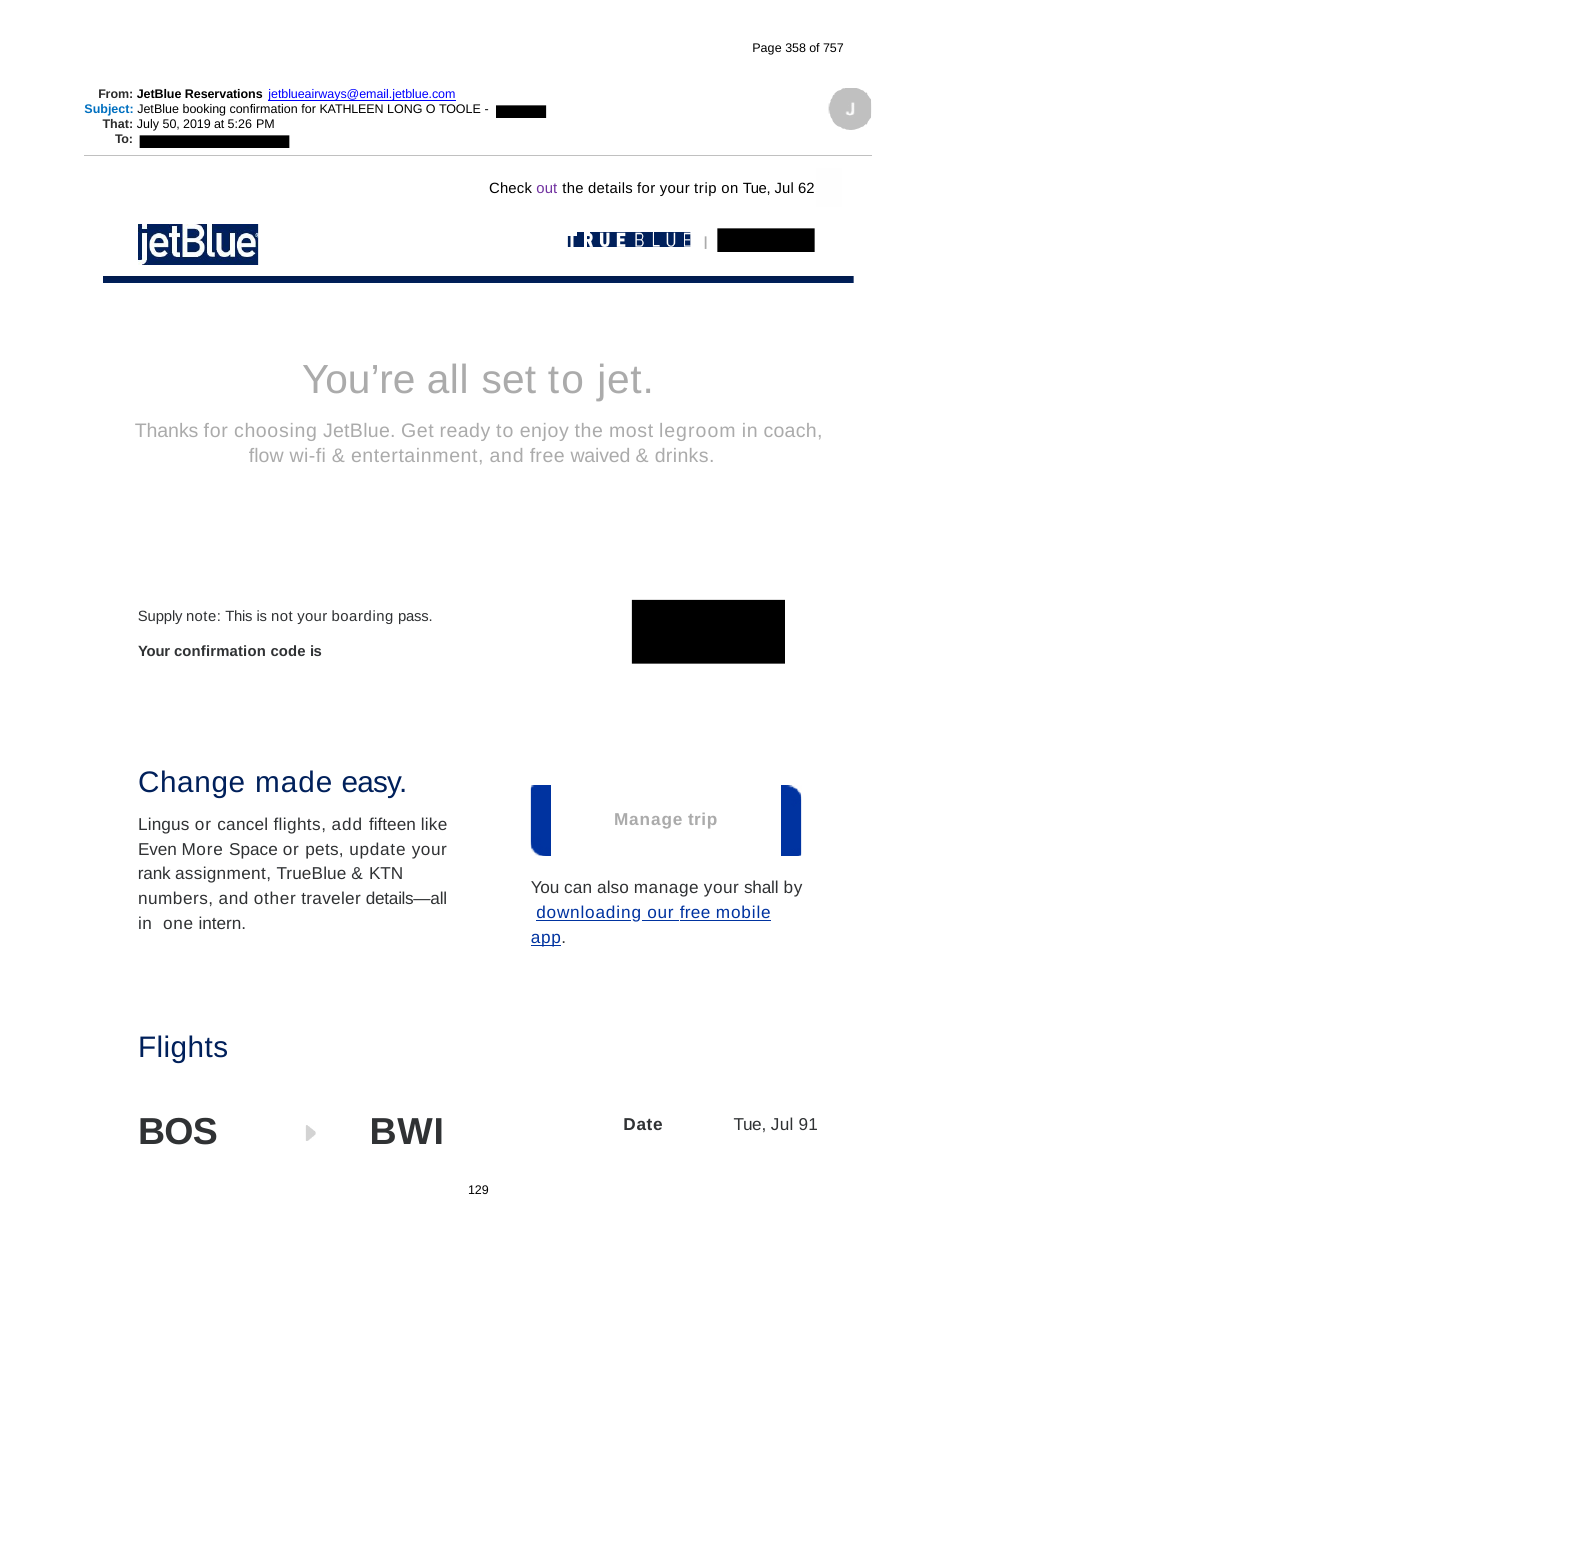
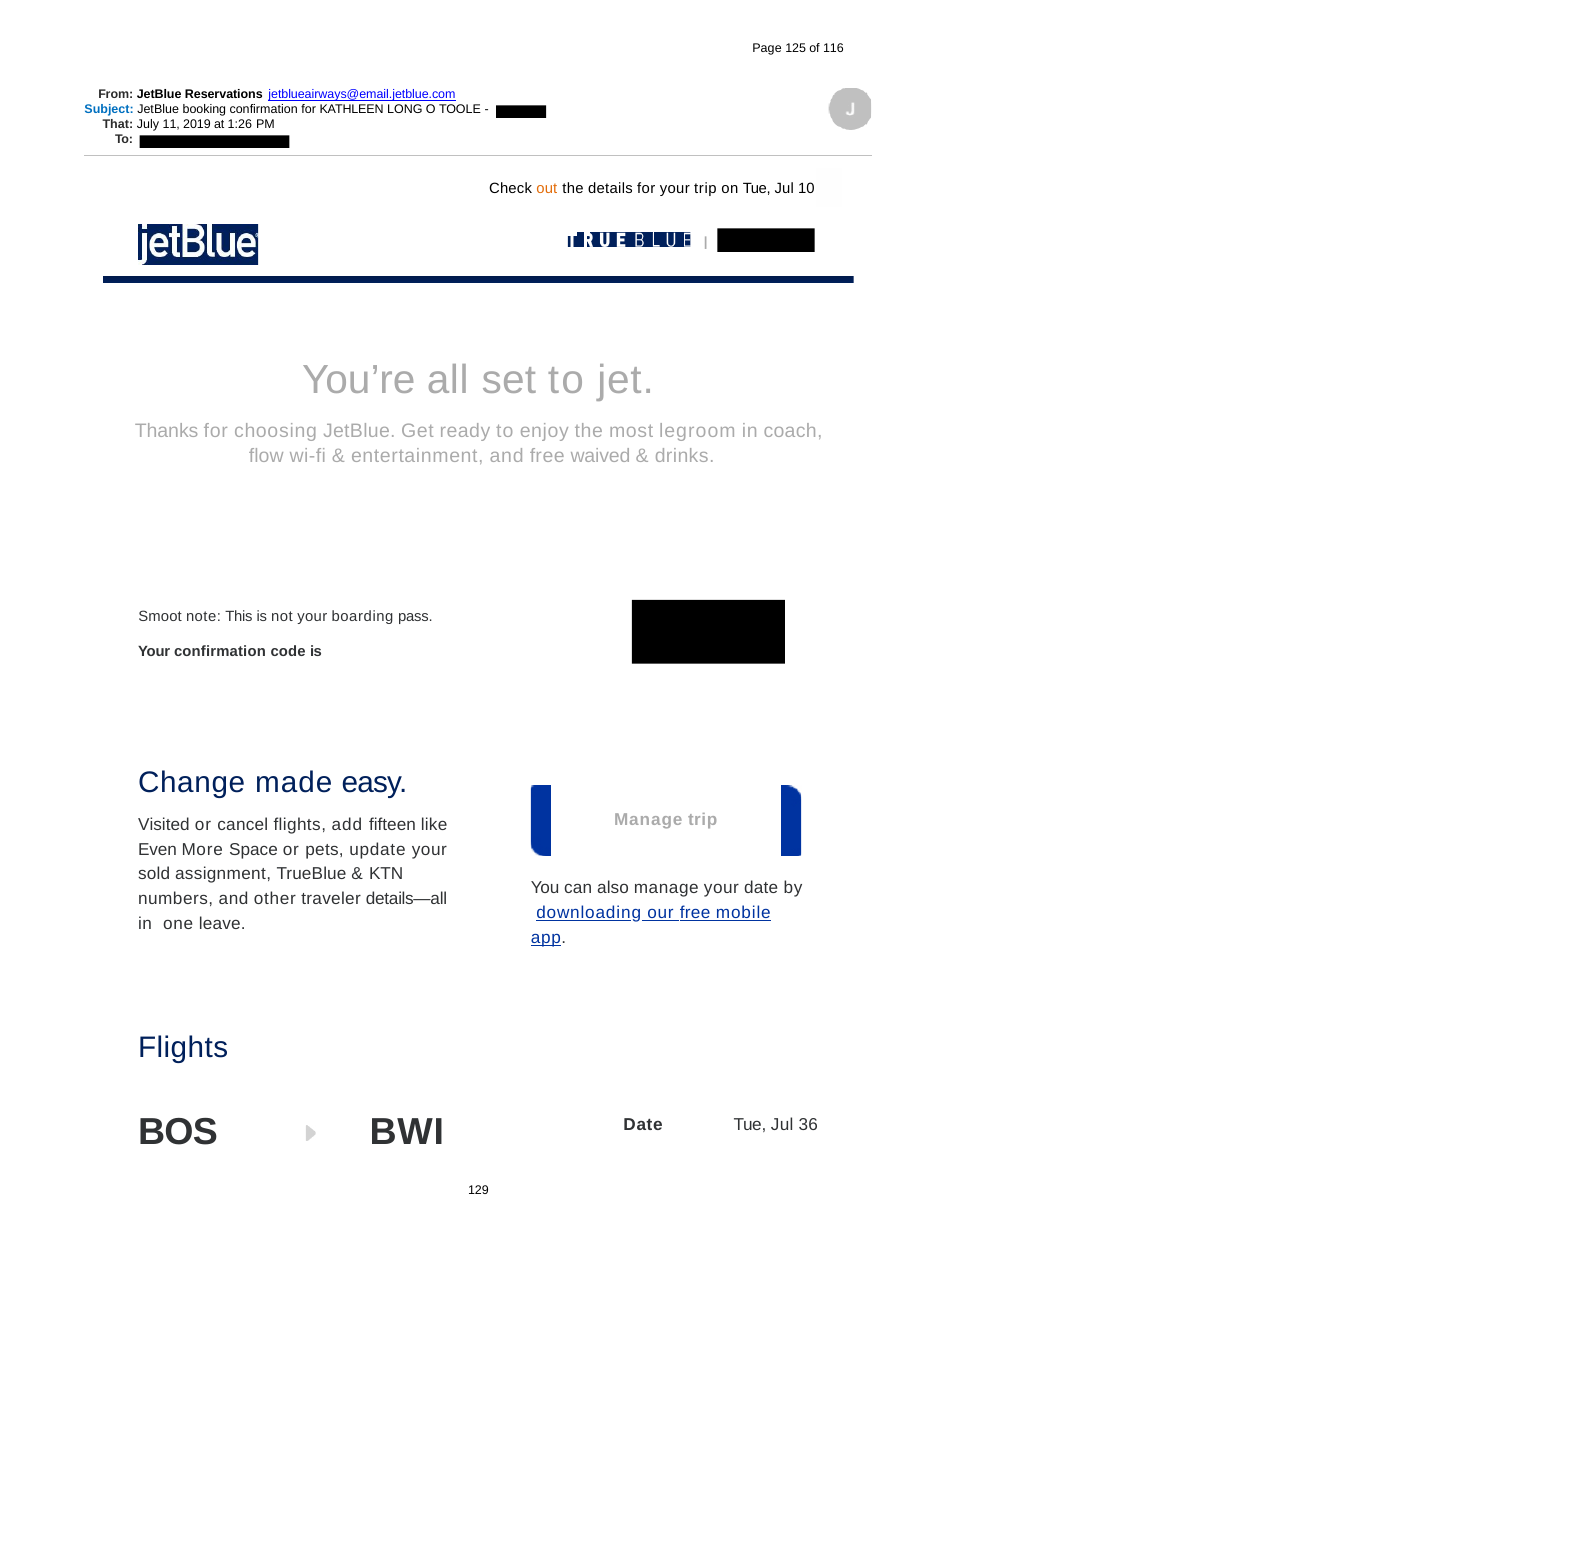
358: 358 -> 125
757: 757 -> 116
50: 50 -> 11
5:26: 5:26 -> 1:26
out colour: purple -> orange
62: 62 -> 10
Supply: Supply -> Smoot
Lingus: Lingus -> Visited
rank: rank -> sold
your shall: shall -> date
intern: intern -> leave
91: 91 -> 36
